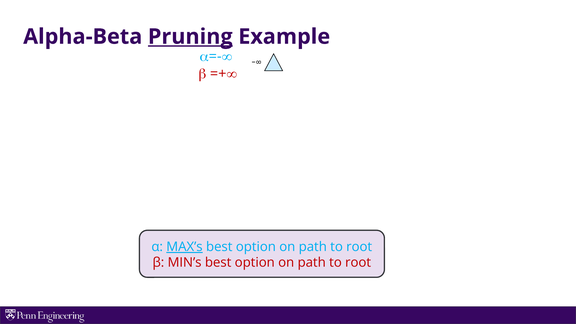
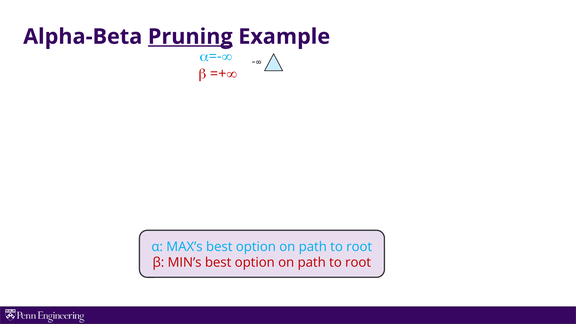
MAX’s underline: present -> none
